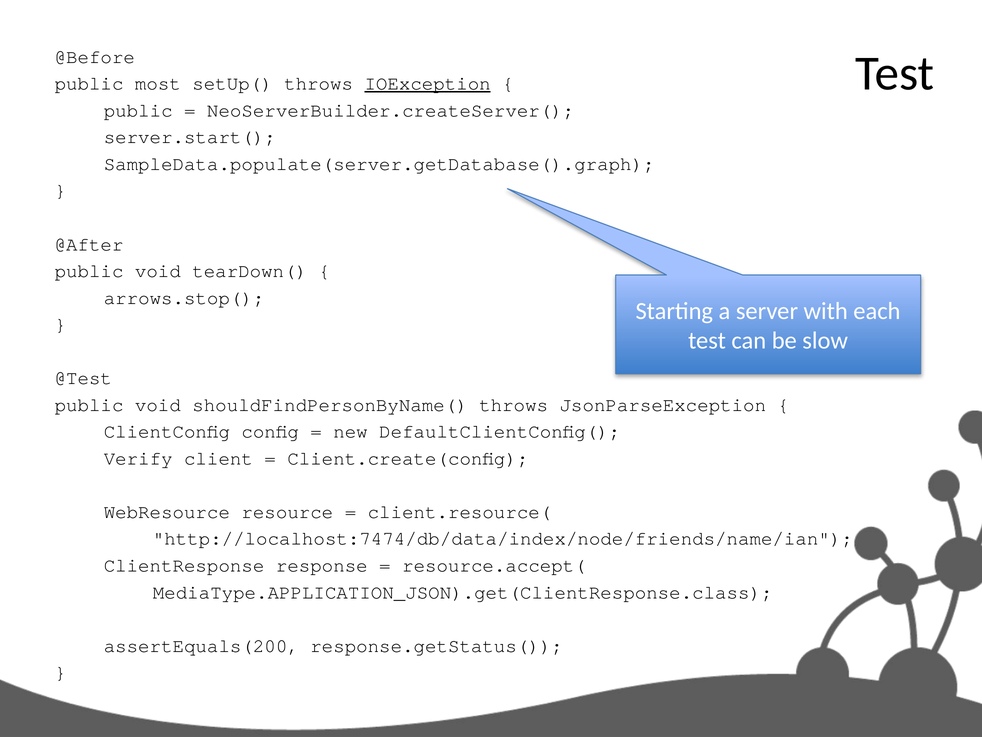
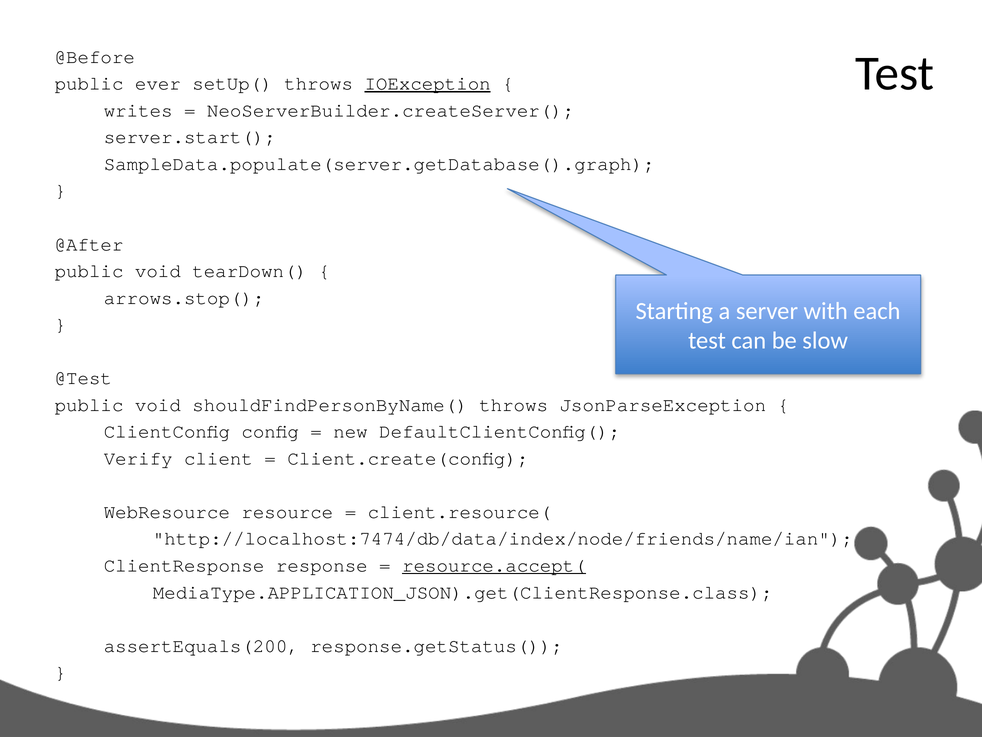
most: most -> ever
public at (138, 110): public -> writes
resource.accept( underline: none -> present
